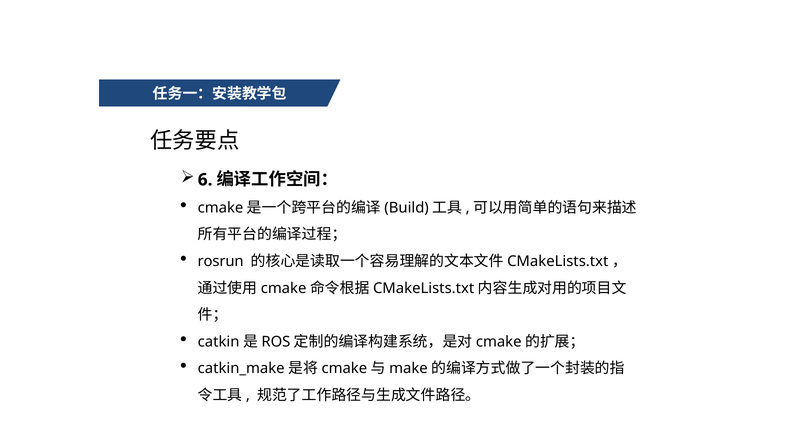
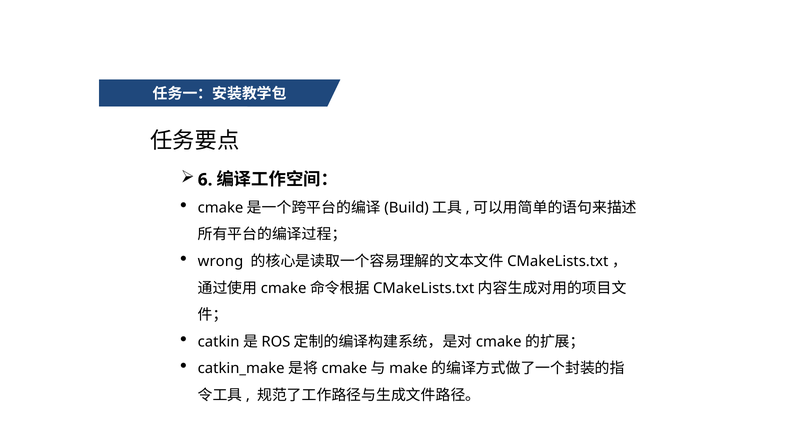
rosrun: rosrun -> wrong
